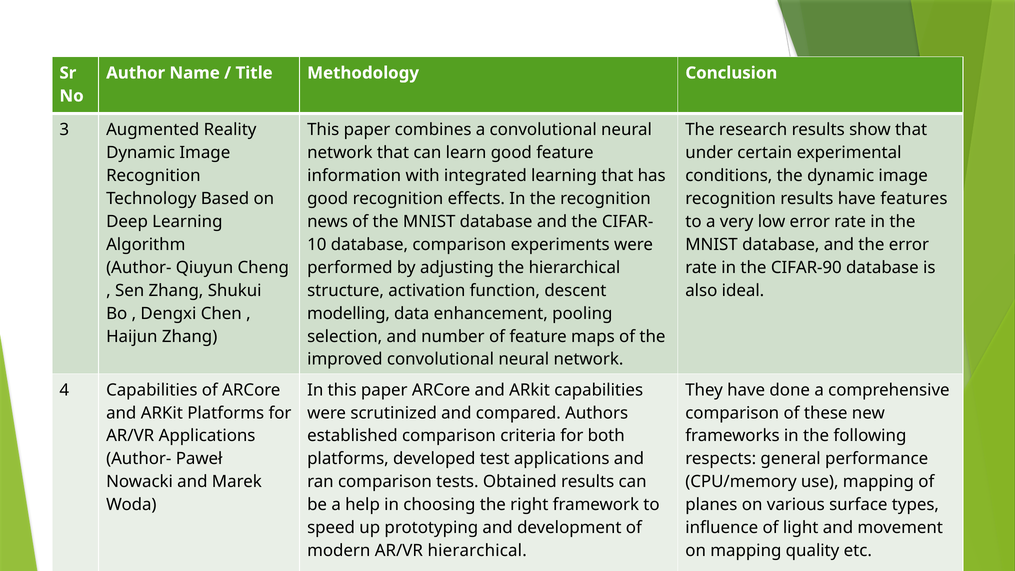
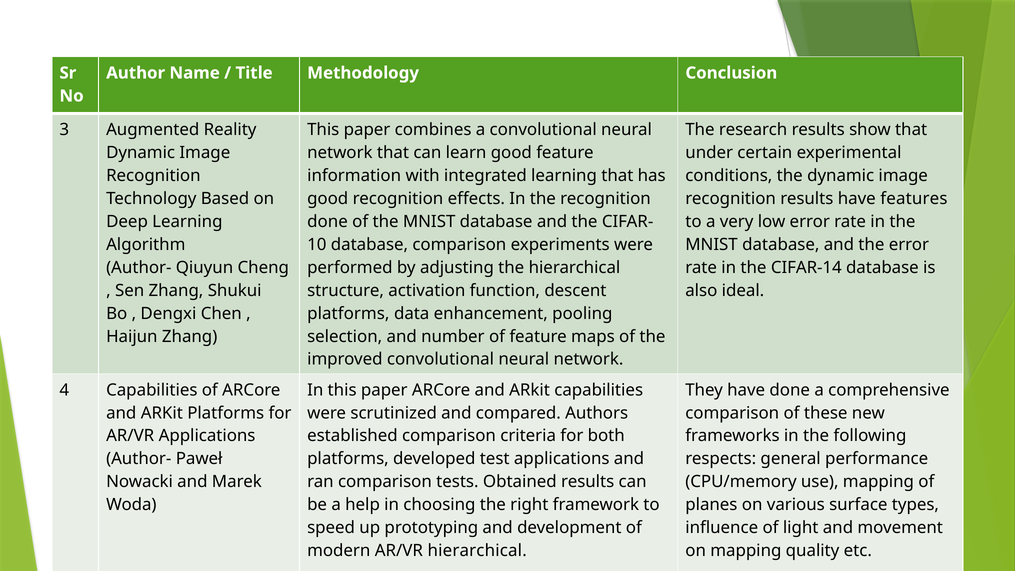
news at (328, 222): news -> done
CIFAR-90: CIFAR-90 -> CIFAR-14
modelling at (348, 313): modelling -> platforms
